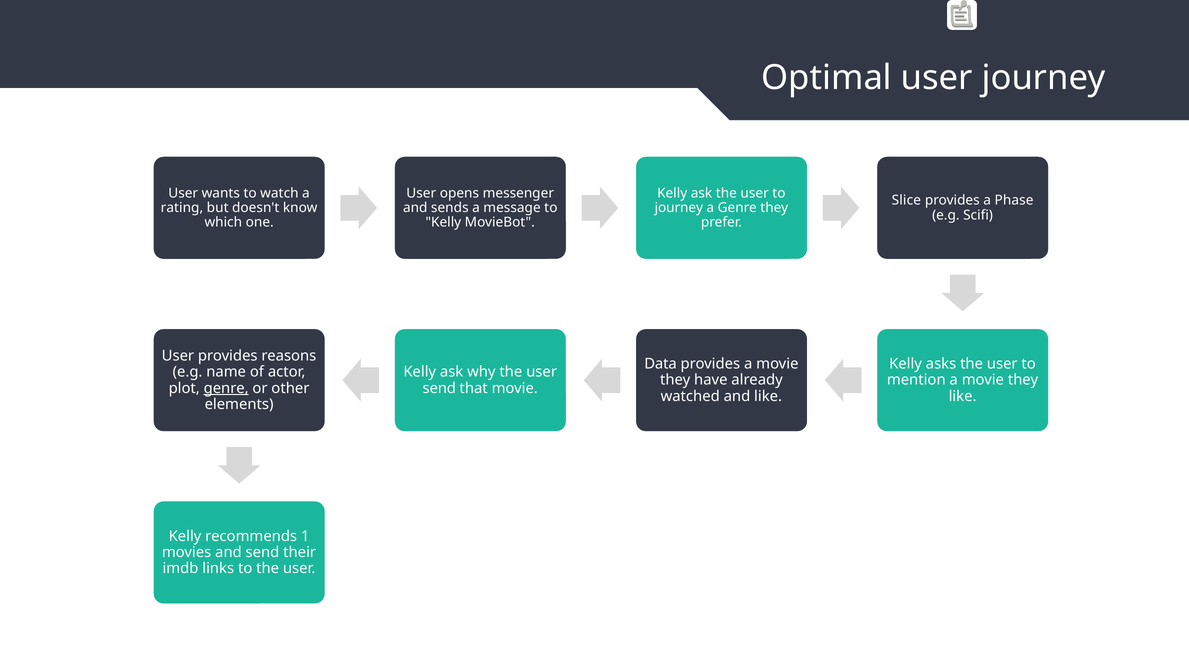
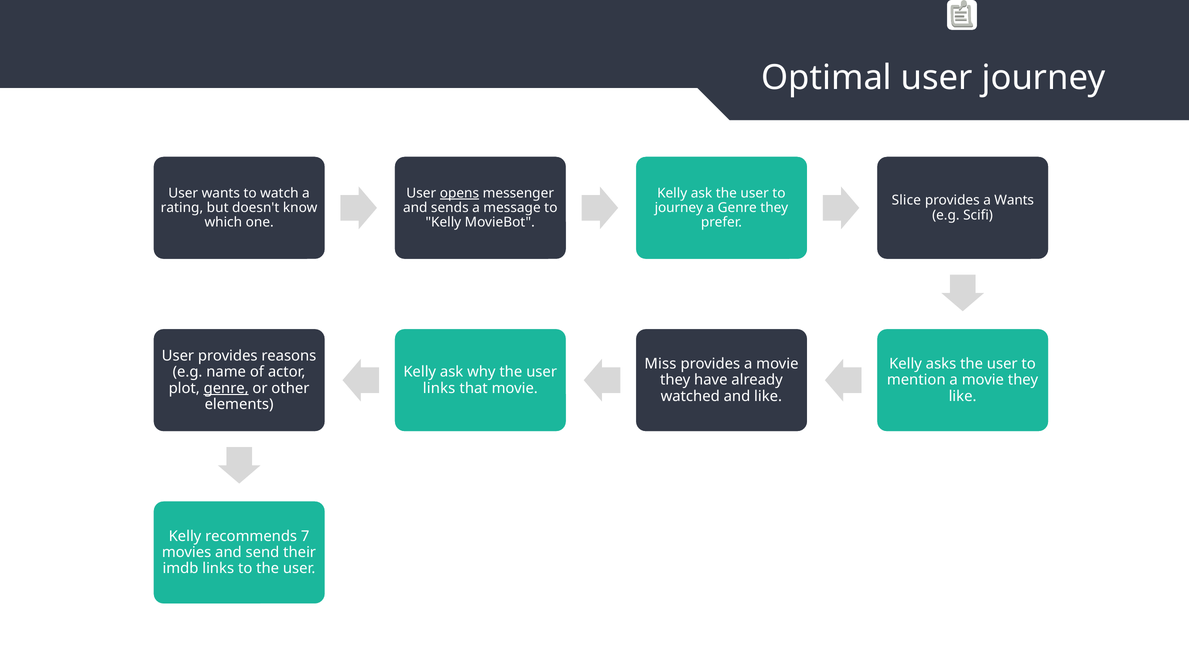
opens underline: none -> present
a Phase: Phase -> Wants
Data: Data -> Miss
send at (439, 388): send -> links
1: 1 -> 7
